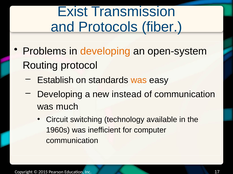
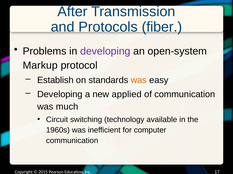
Exist: Exist -> After
developing at (105, 51) colour: orange -> purple
Routing: Routing -> Markup
instead: instead -> applied
